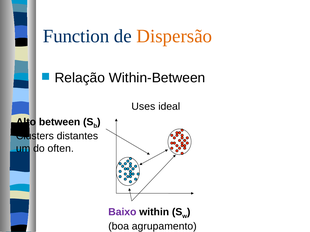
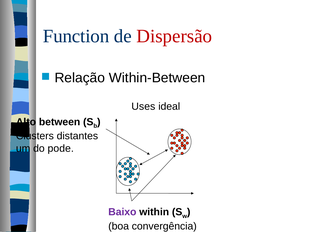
Dispersão colour: orange -> red
often: often -> pode
agrupamento: agrupamento -> convergência
